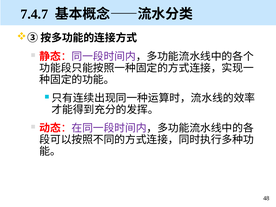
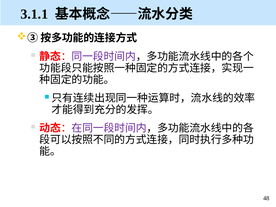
7.4.7: 7.4.7 -> 3.1.1
